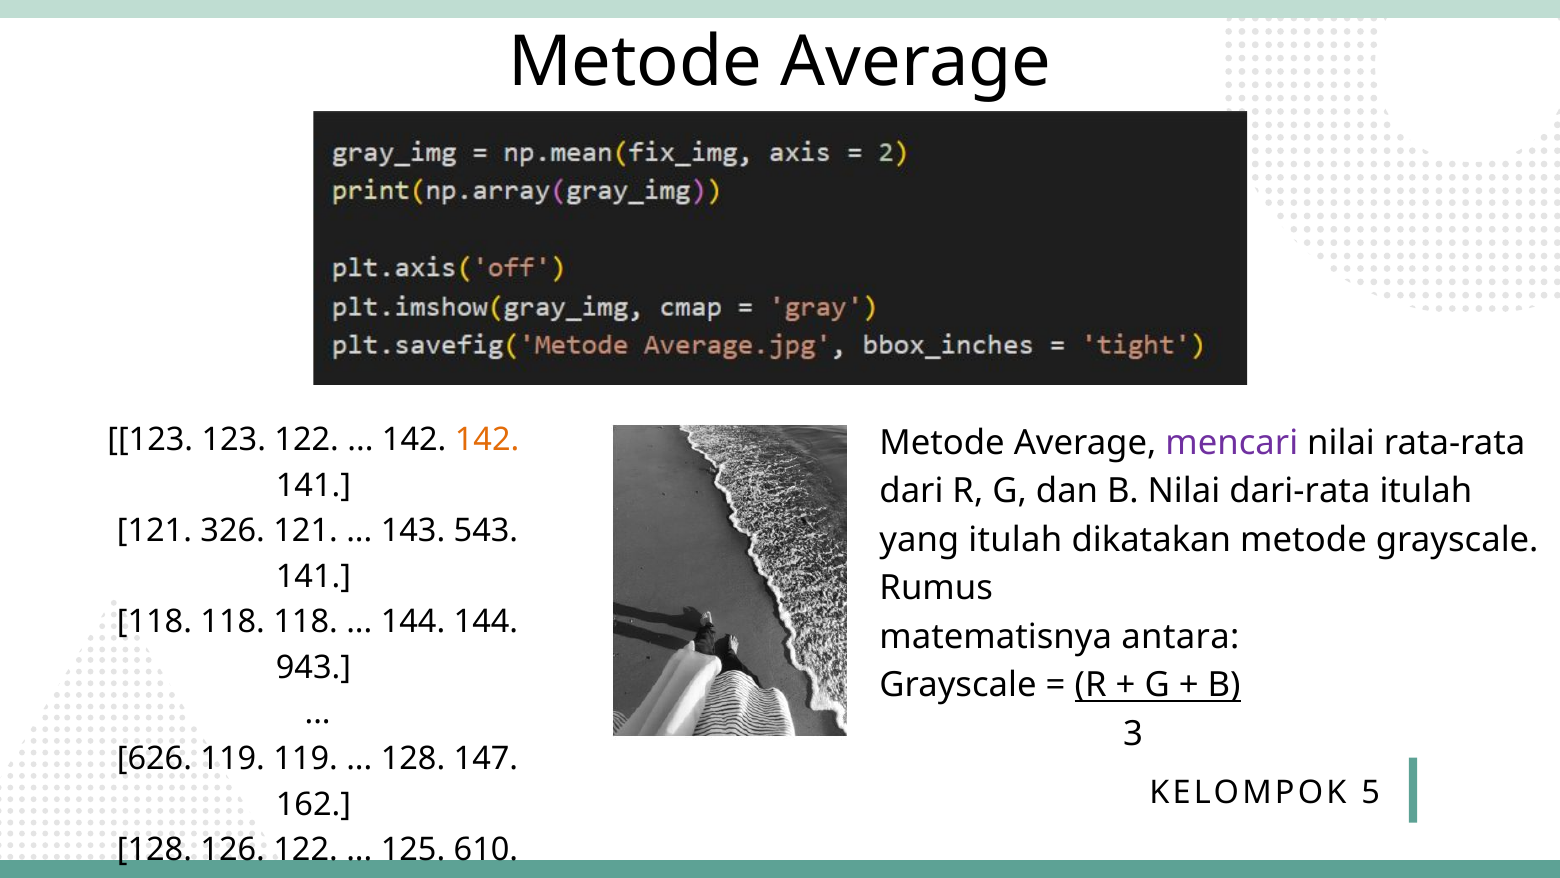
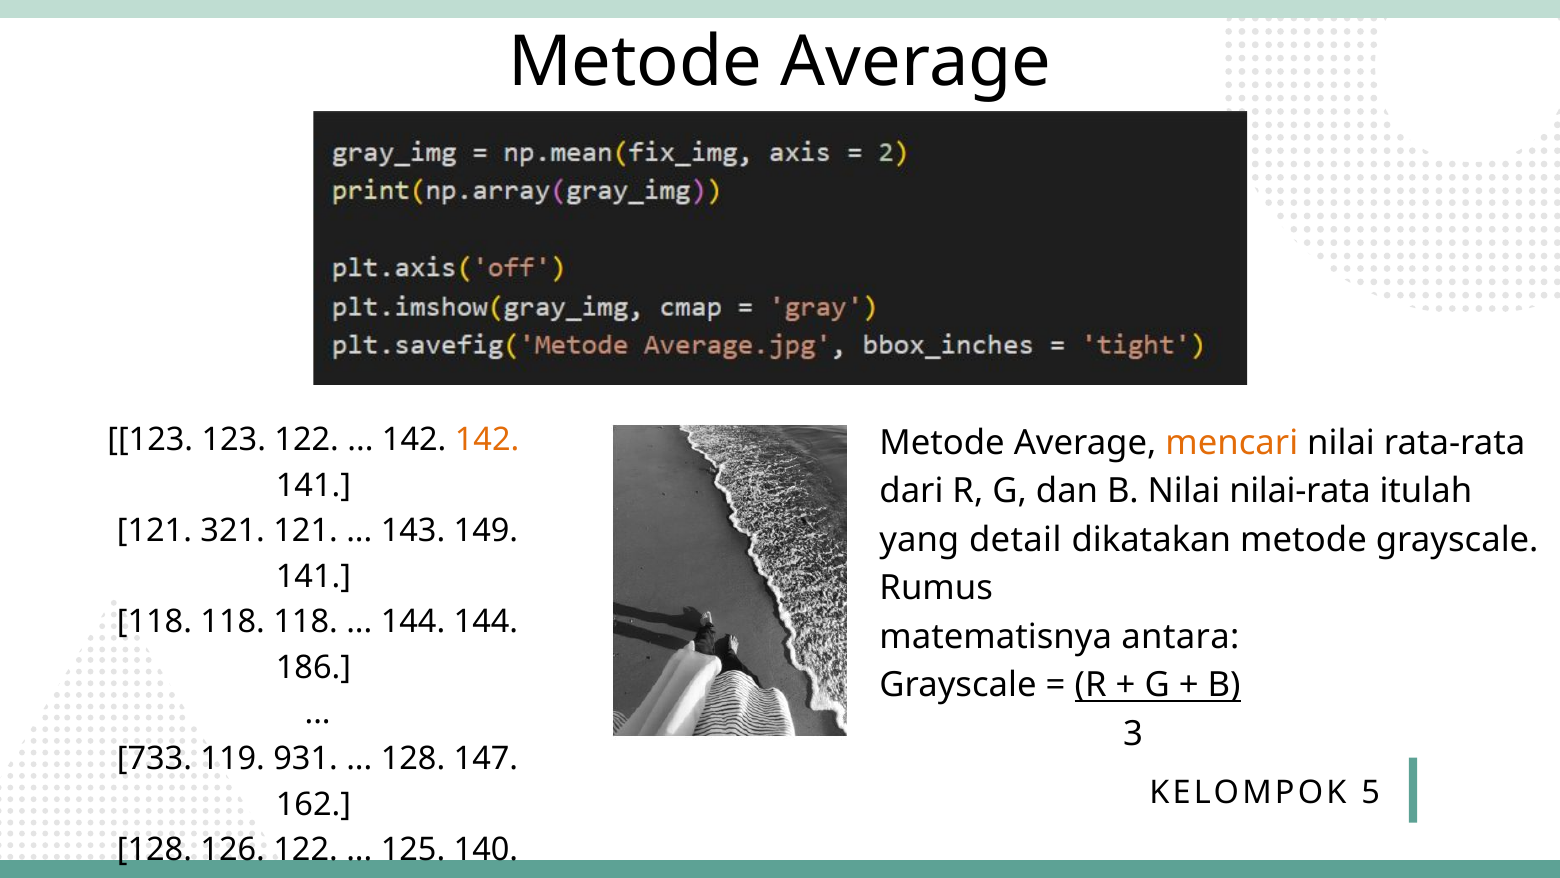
mencari colour: purple -> orange
dari-rata: dari-rata -> nilai-rata
326: 326 -> 321
543: 543 -> 149
yang itulah: itulah -> detail
943: 943 -> 186
626: 626 -> 733
119 119: 119 -> 931
125 610: 610 -> 140
